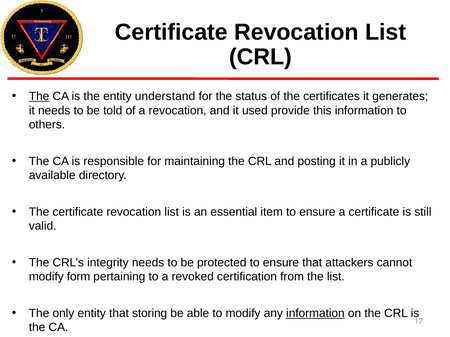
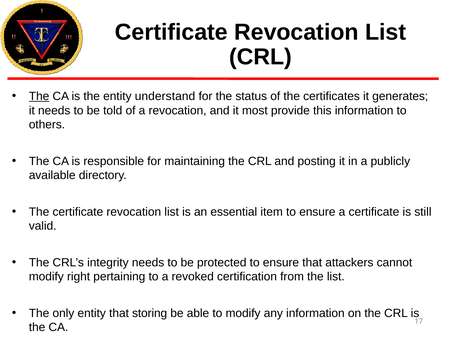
used: used -> most
form: form -> right
information at (315, 314) underline: present -> none
